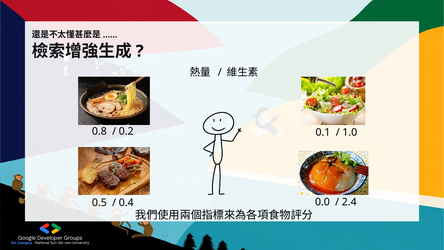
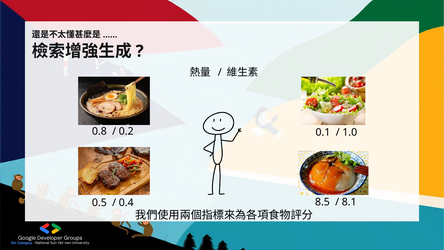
0.0: 0.0 -> 8.5
2.4: 2.4 -> 8.1
